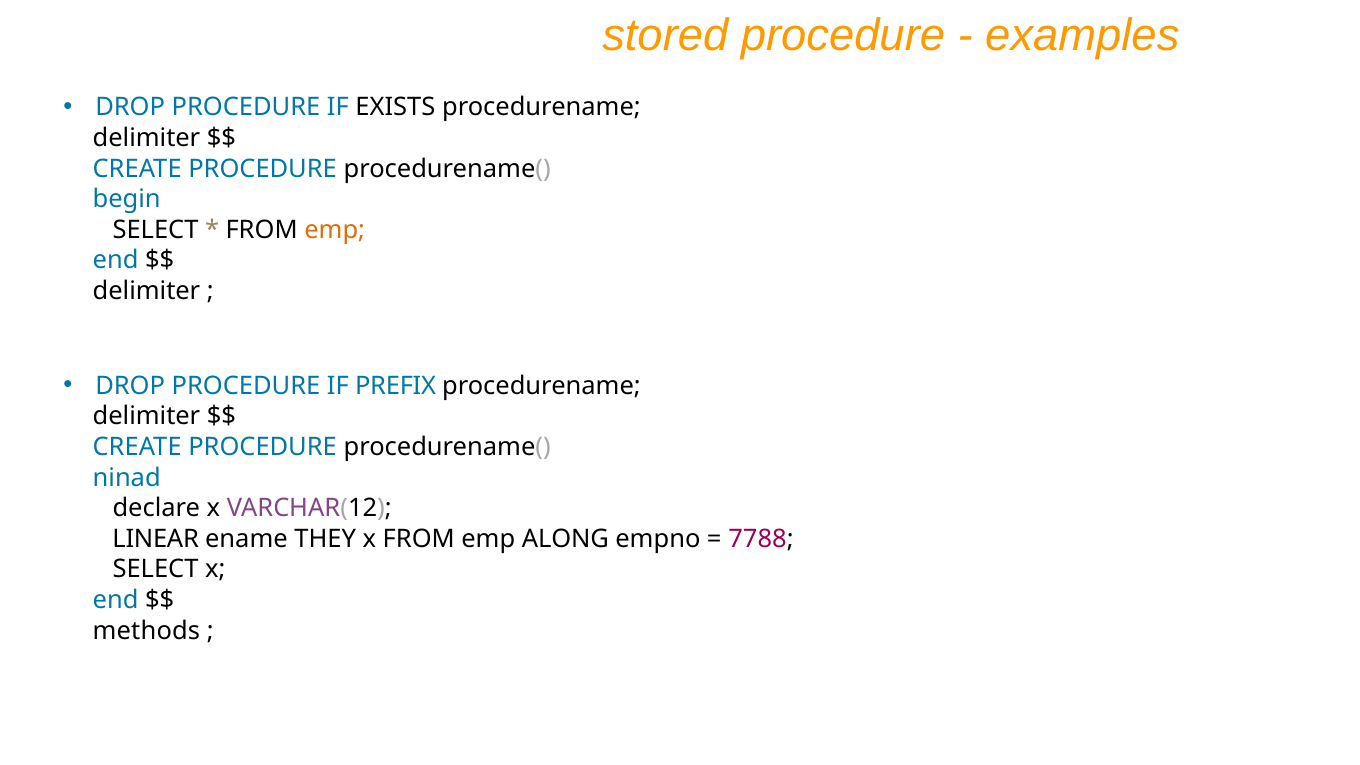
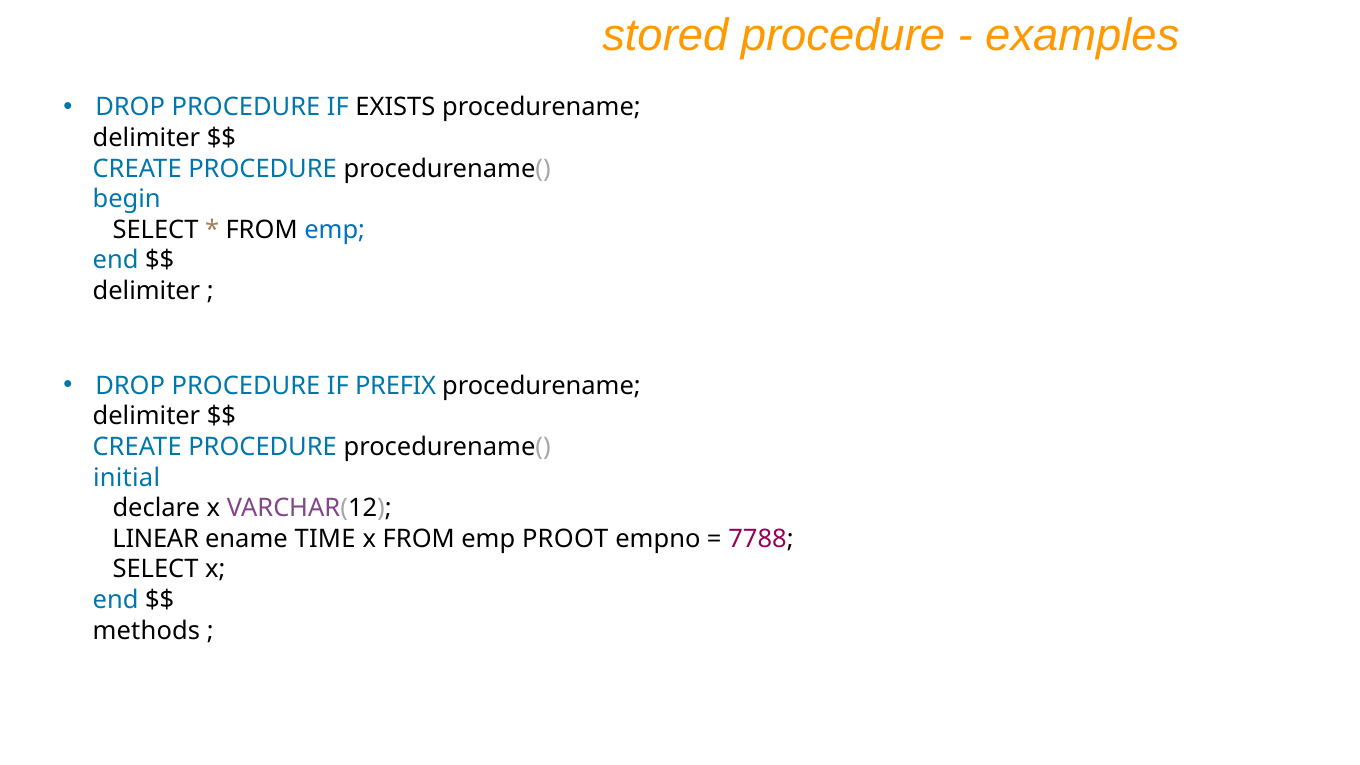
emp at (335, 230) colour: orange -> blue
ninad: ninad -> initial
THEY: THEY -> TIME
ALONG: ALONG -> PROOT
